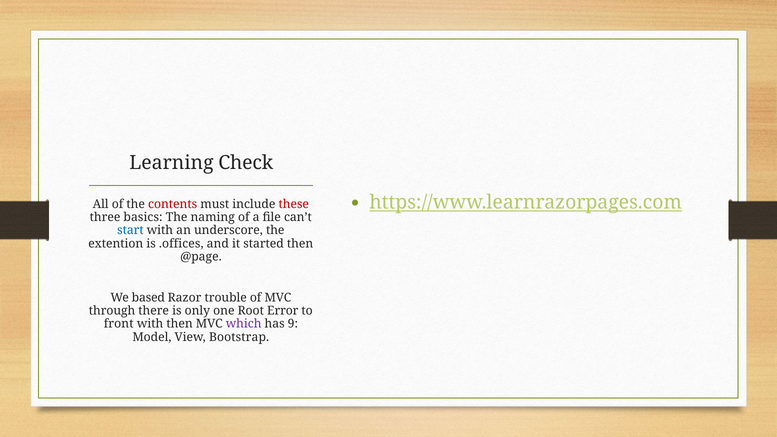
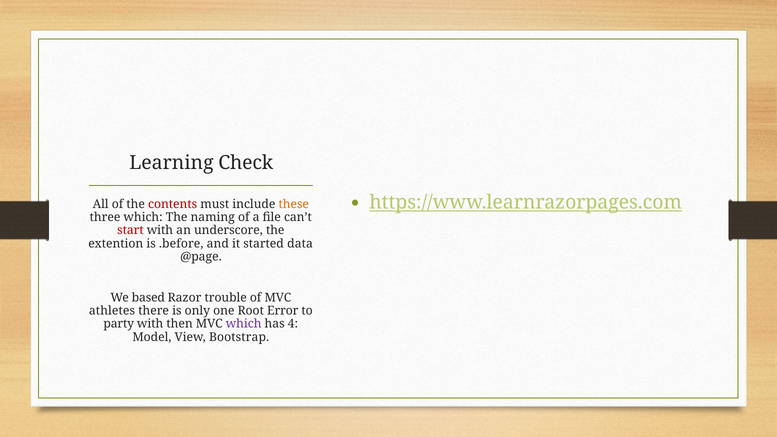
these colour: red -> orange
three basics: basics -> which
start colour: blue -> red
.offices: .offices -> .before
started then: then -> data
through: through -> athletes
front: front -> party
9: 9 -> 4
